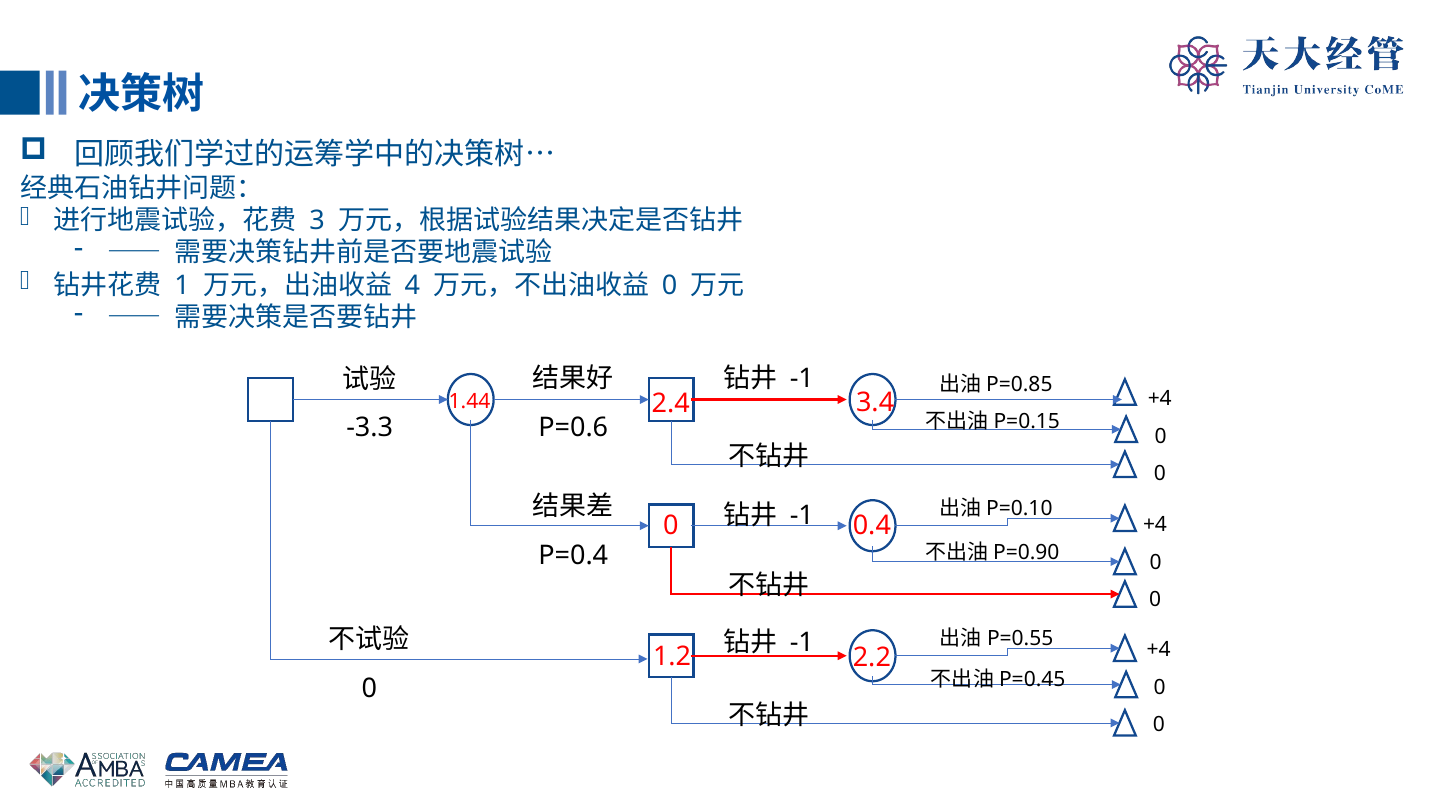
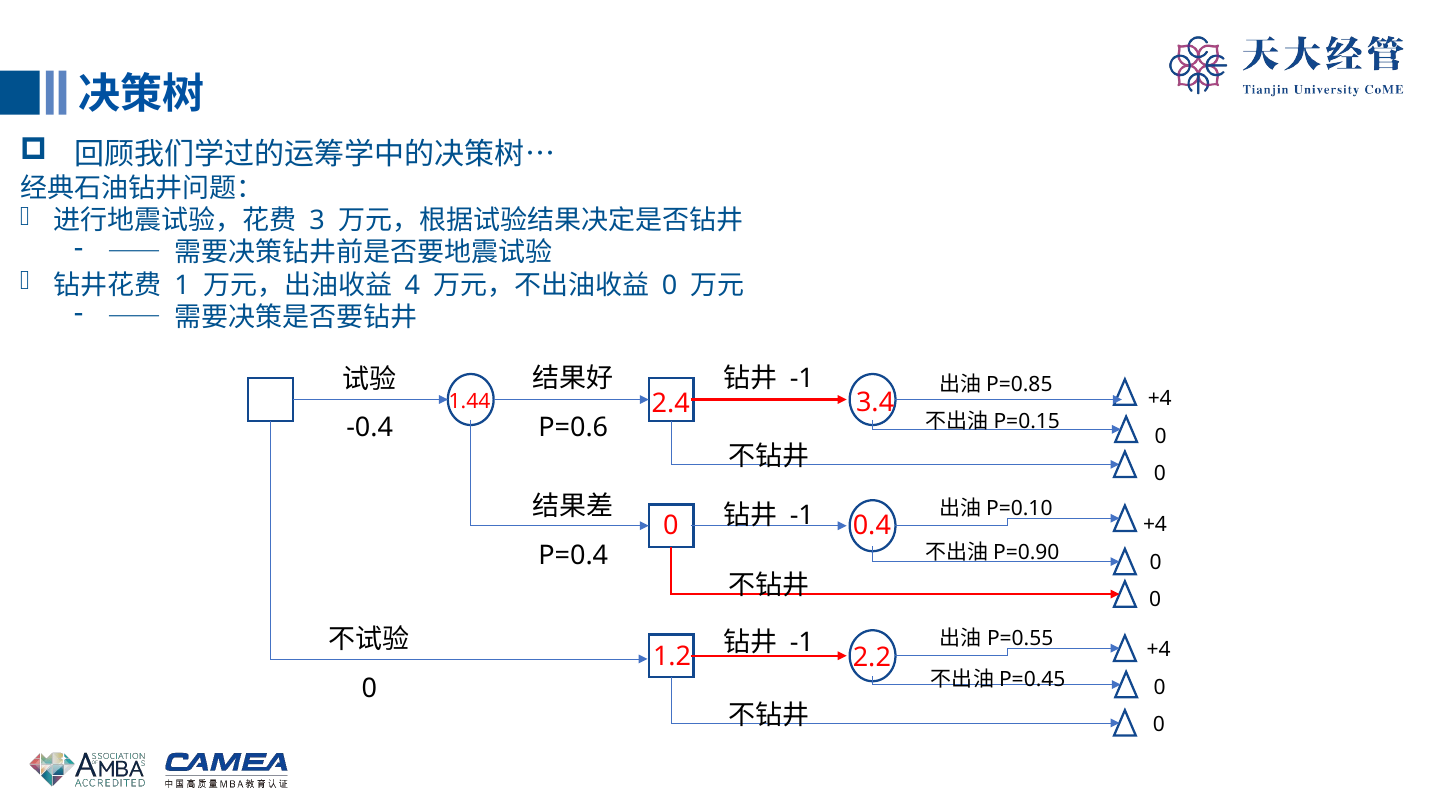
-3.3: -3.3 -> -0.4
